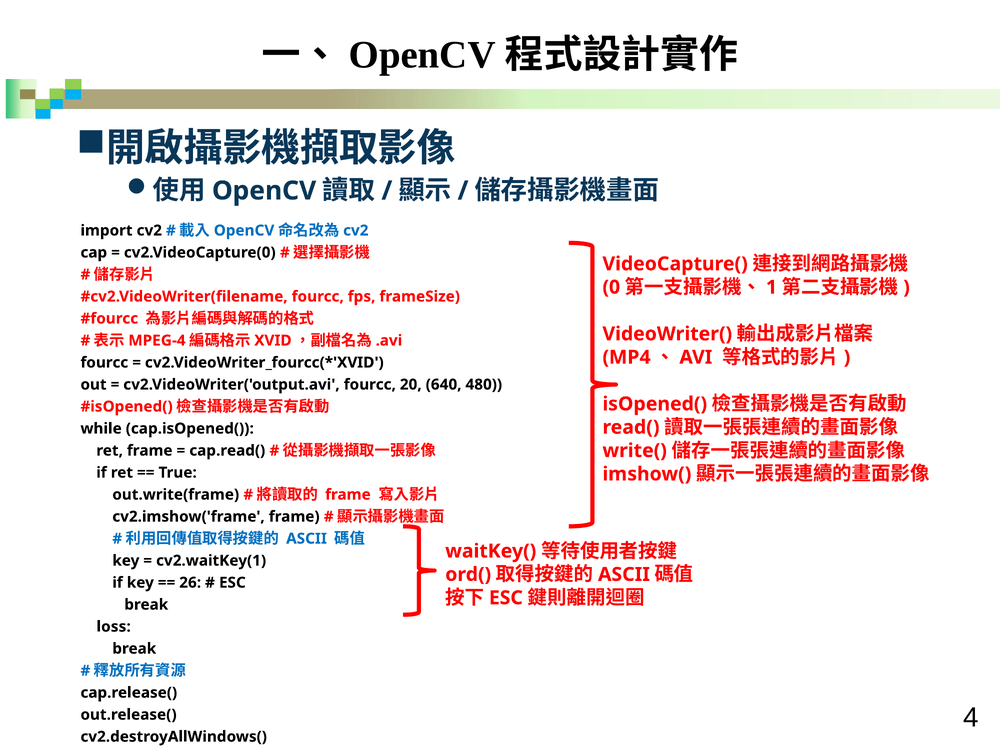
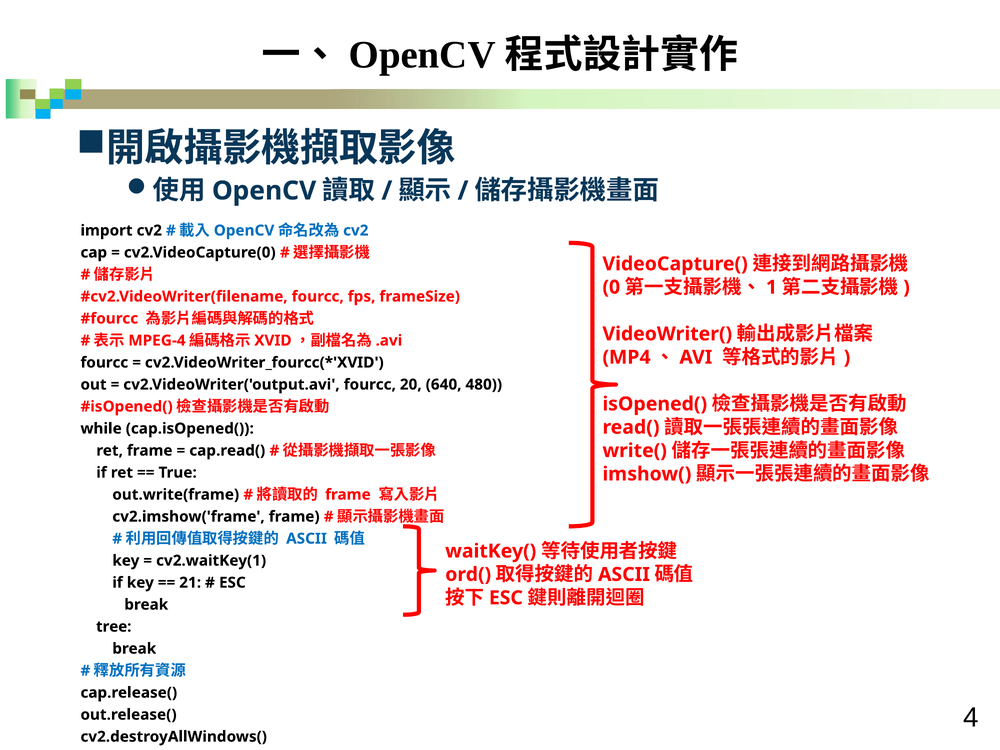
26: 26 -> 21
loss: loss -> tree
